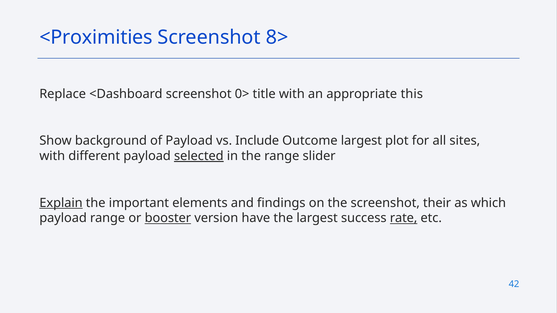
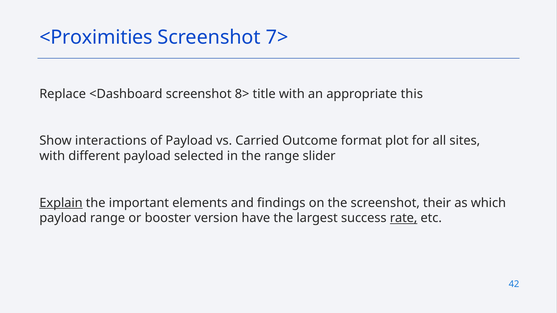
8>: 8> -> 7>
0>: 0> -> 8>
background: background -> interactions
Include: Include -> Carried
Outcome largest: largest -> format
selected underline: present -> none
booster underline: present -> none
